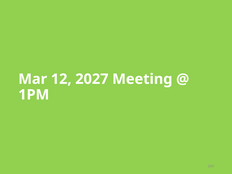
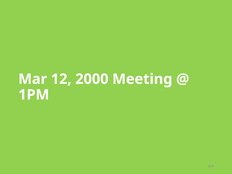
2027: 2027 -> 2000
